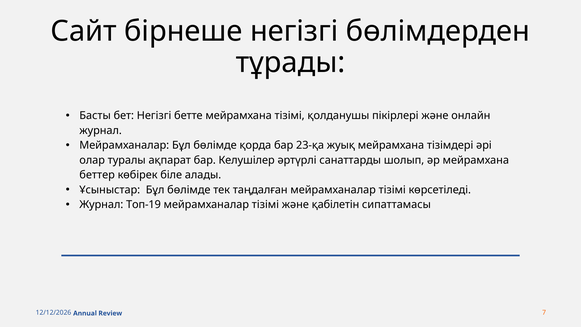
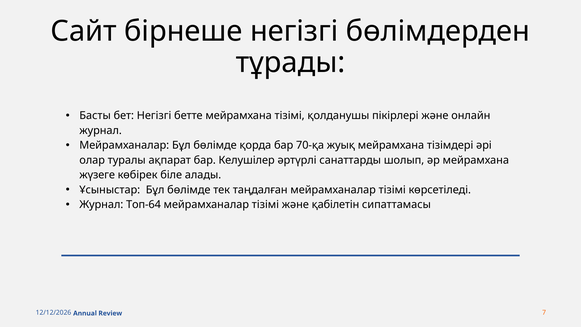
23-қа: 23-қа -> 70-қа
беттер: беттер -> жүзеге
Топ-19: Топ-19 -> Топ-64
